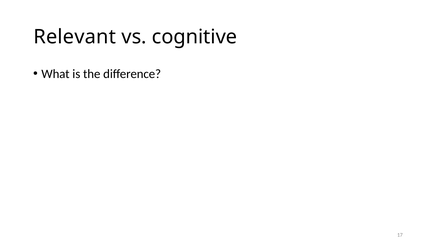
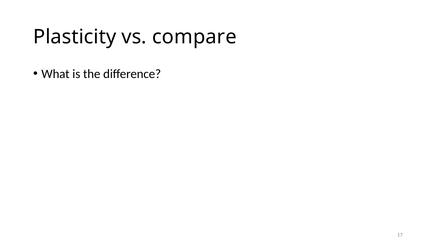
Relevant: Relevant -> Plasticity
cognitive: cognitive -> compare
